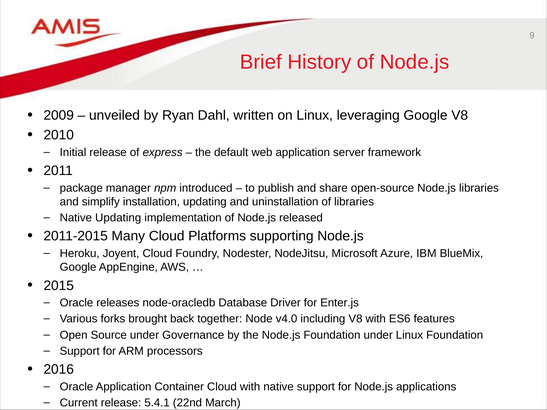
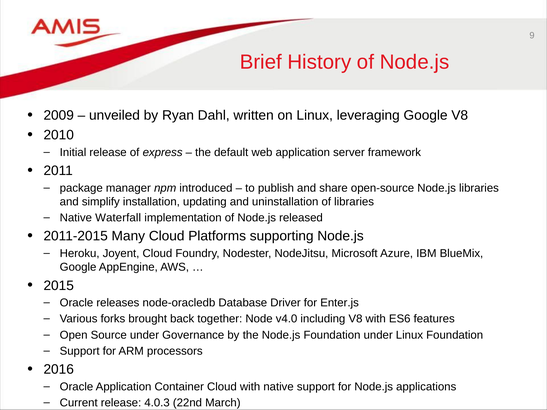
Native Updating: Updating -> Waterfall
5.4.1: 5.4.1 -> 4.0.3
